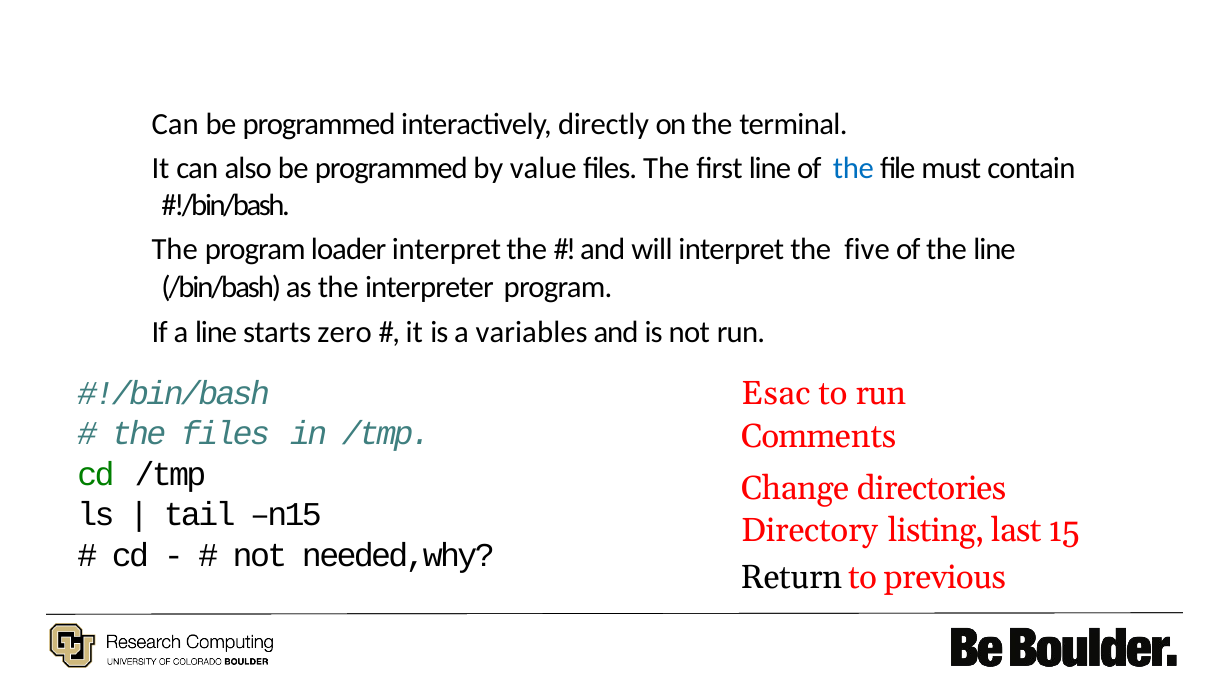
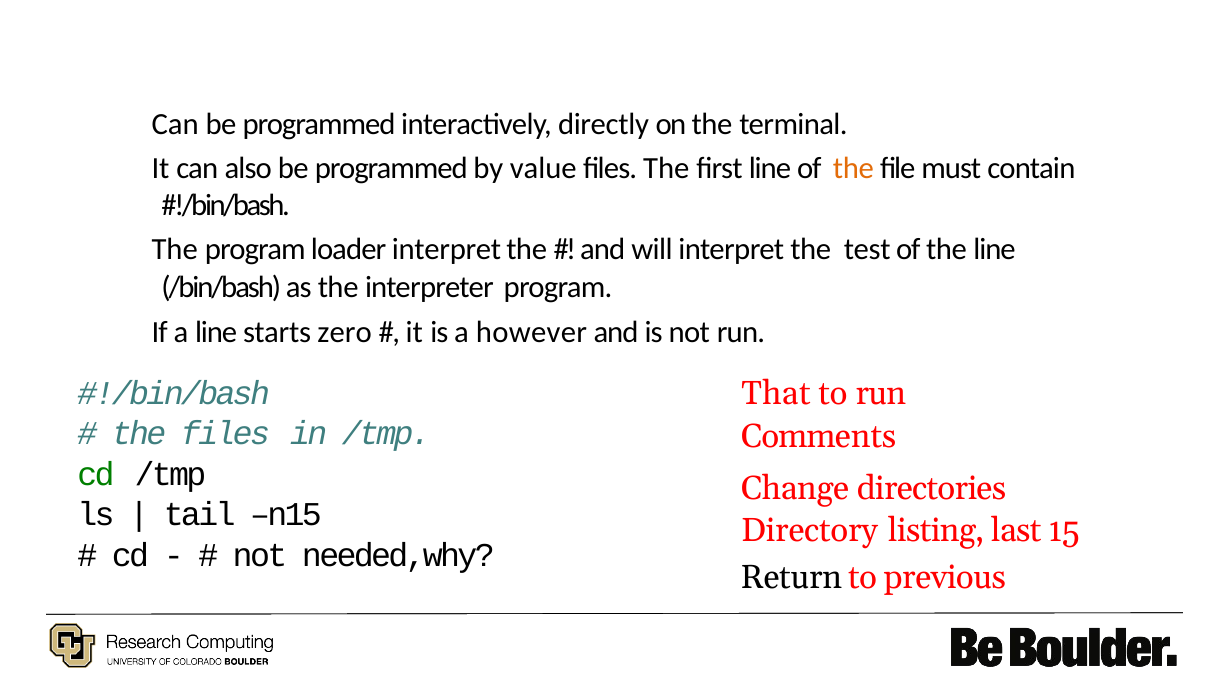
the at (853, 168) colour: blue -> orange
five: five -> test
variables: variables -> however
Esac: Esac -> That
